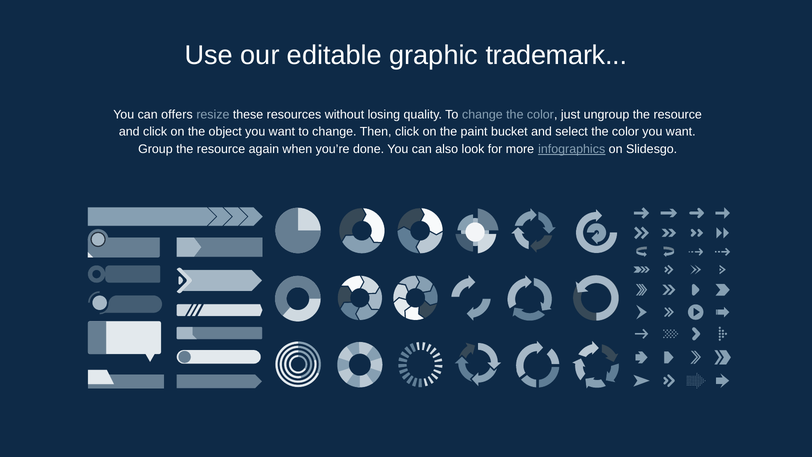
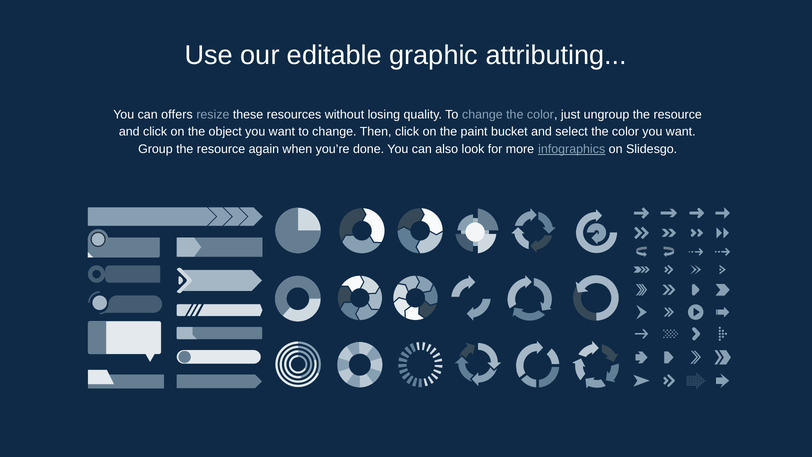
trademark: trademark -> attributing
